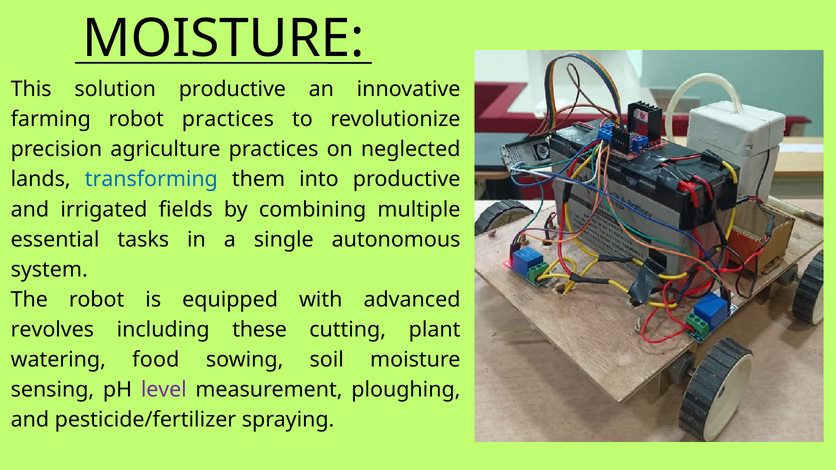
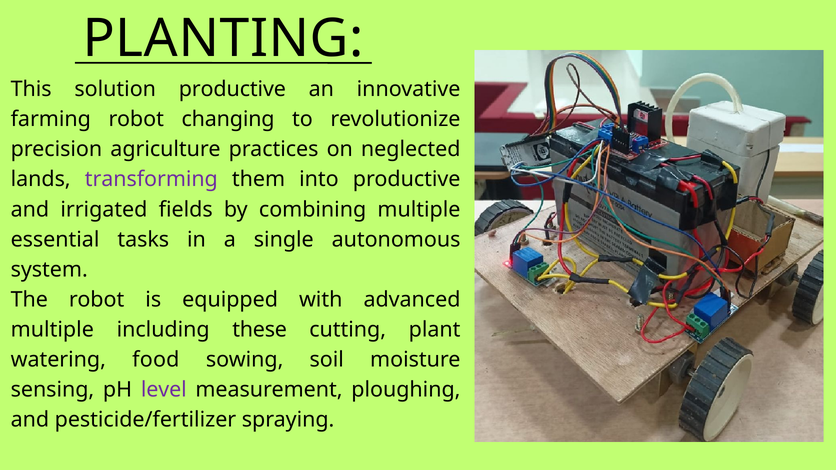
MOISTURE at (223, 39): MOISTURE -> PLANTING
robot practices: practices -> changing
transforming colour: blue -> purple
revolves at (52, 330): revolves -> multiple
